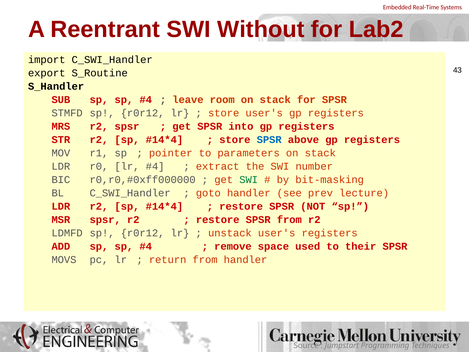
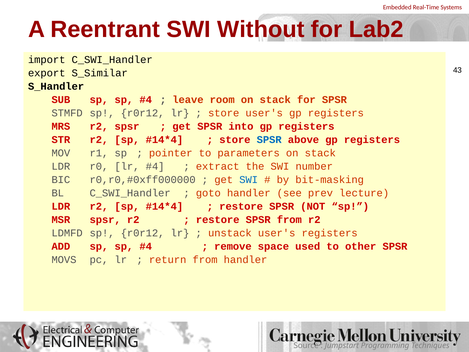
S_Routine: S_Routine -> S_Similar
SWI at (249, 180) colour: green -> blue
their: their -> other
